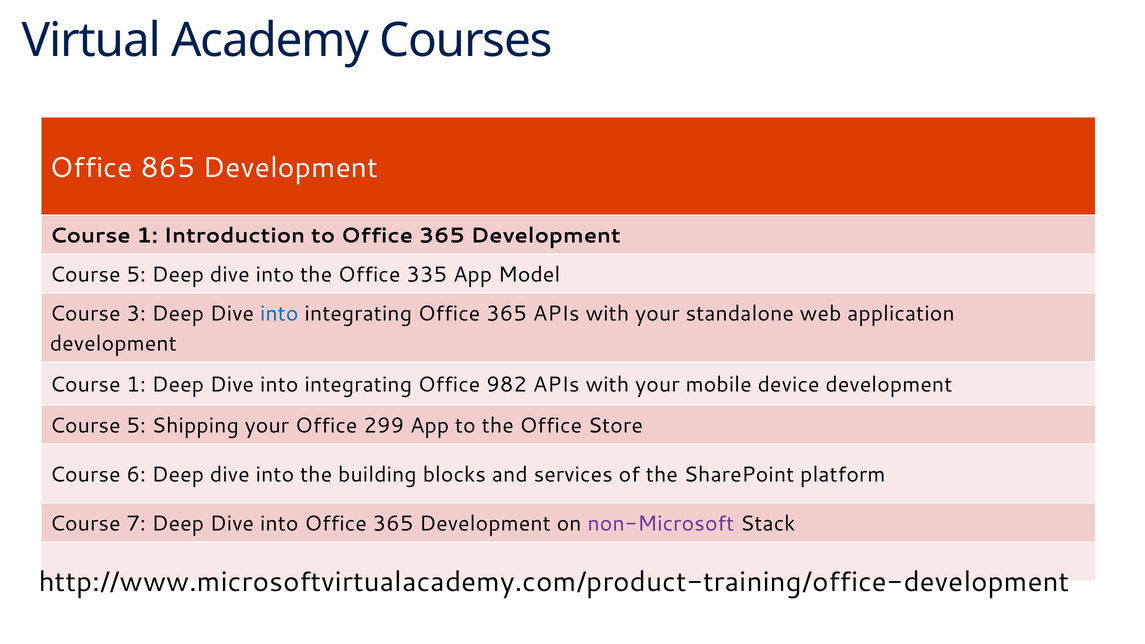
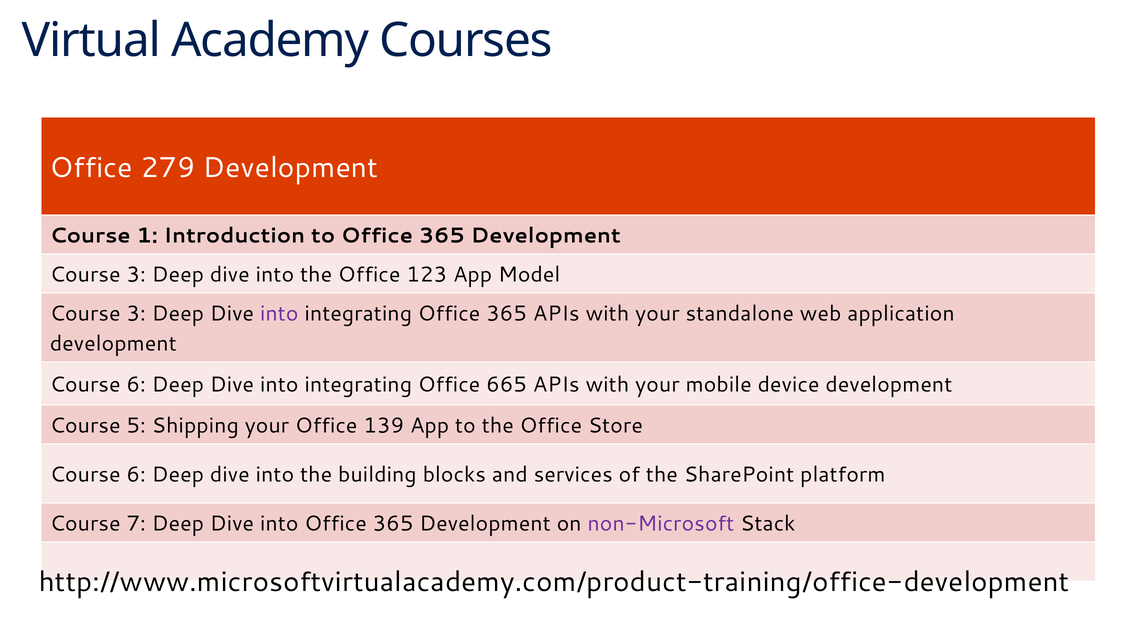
865: 865 -> 279
5 at (136, 275): 5 -> 3
335: 335 -> 123
into at (279, 314) colour: blue -> purple
1 at (136, 385): 1 -> 6
982: 982 -> 665
299: 299 -> 139
